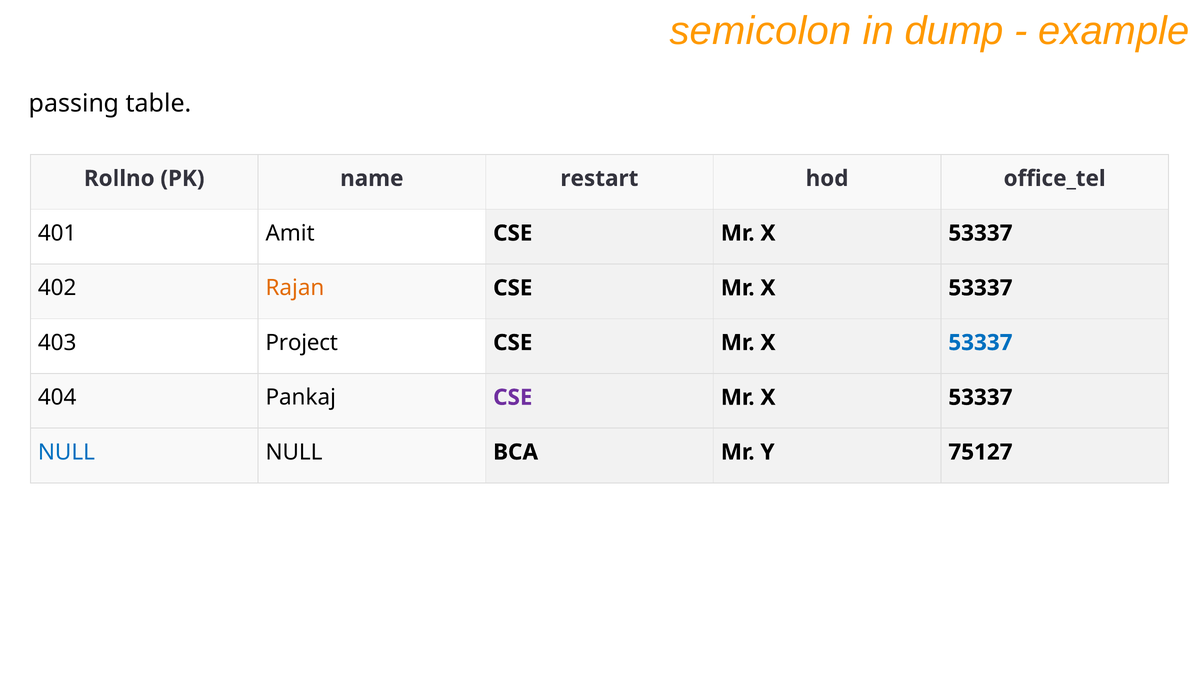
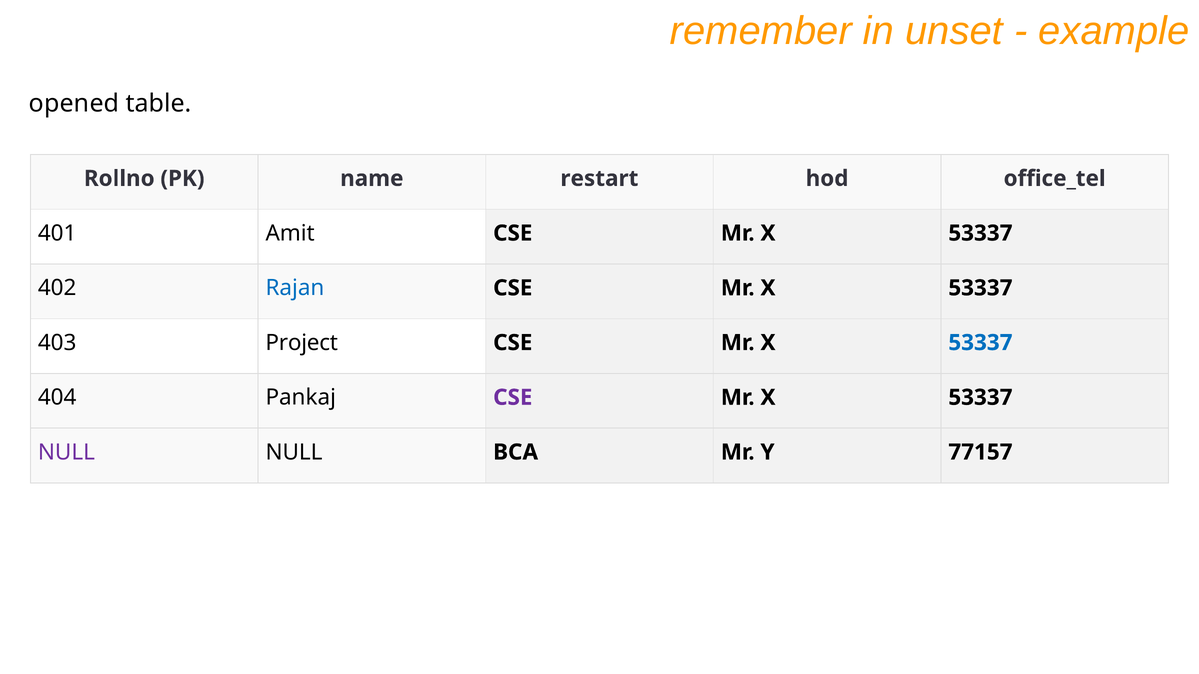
semicolon: semicolon -> remember
dump: dump -> unset
passing: passing -> opened
Rajan colour: orange -> blue
NULL at (66, 452) colour: blue -> purple
75127: 75127 -> 77157
